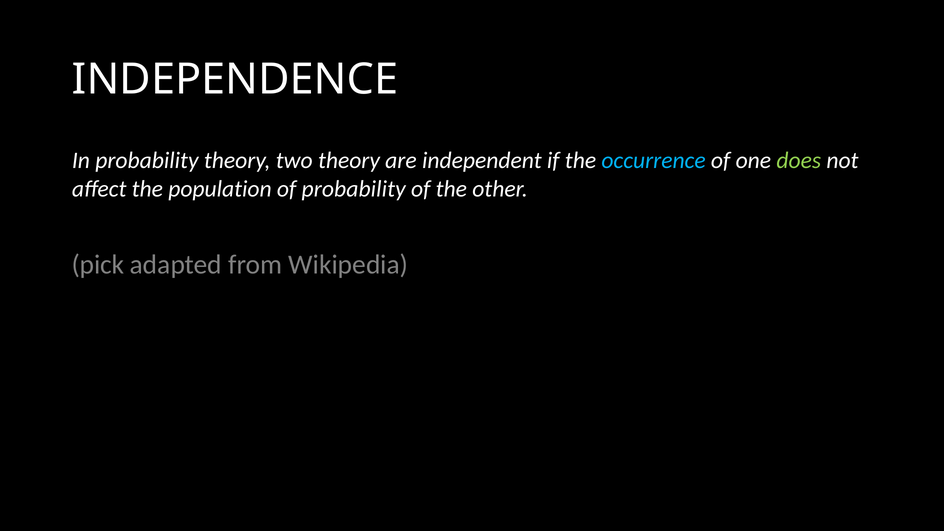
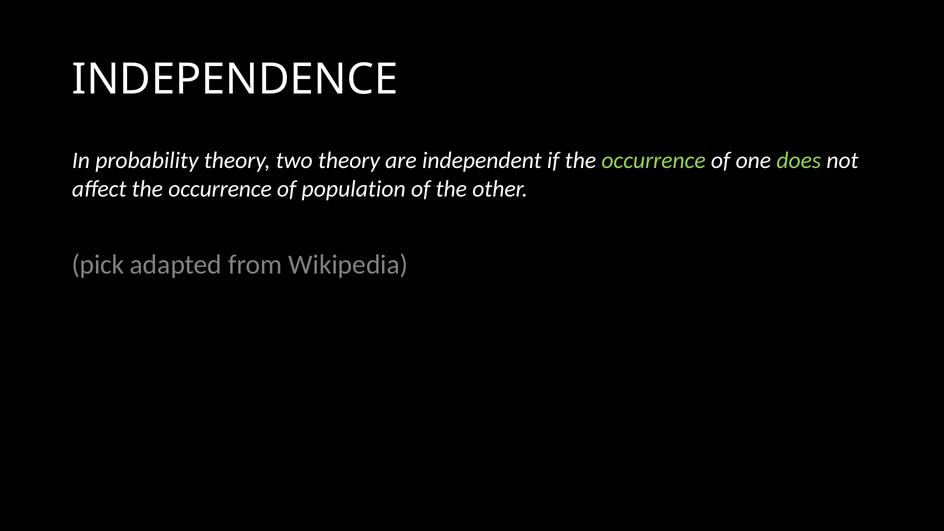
occurrence at (654, 161) colour: light blue -> light green
affect the population: population -> occurrence
of probability: probability -> population
